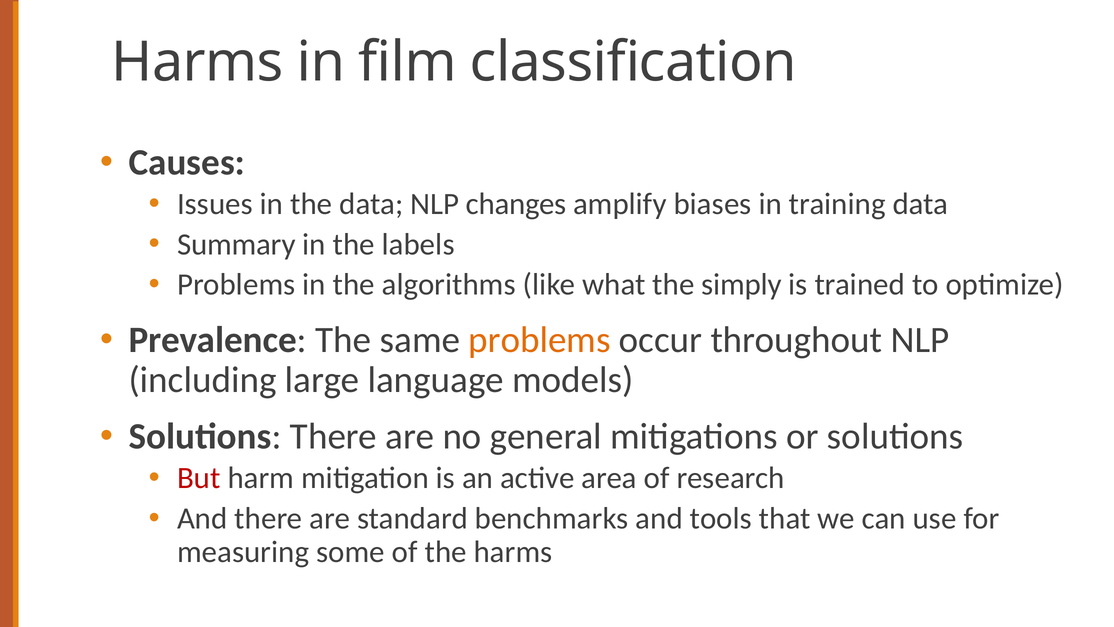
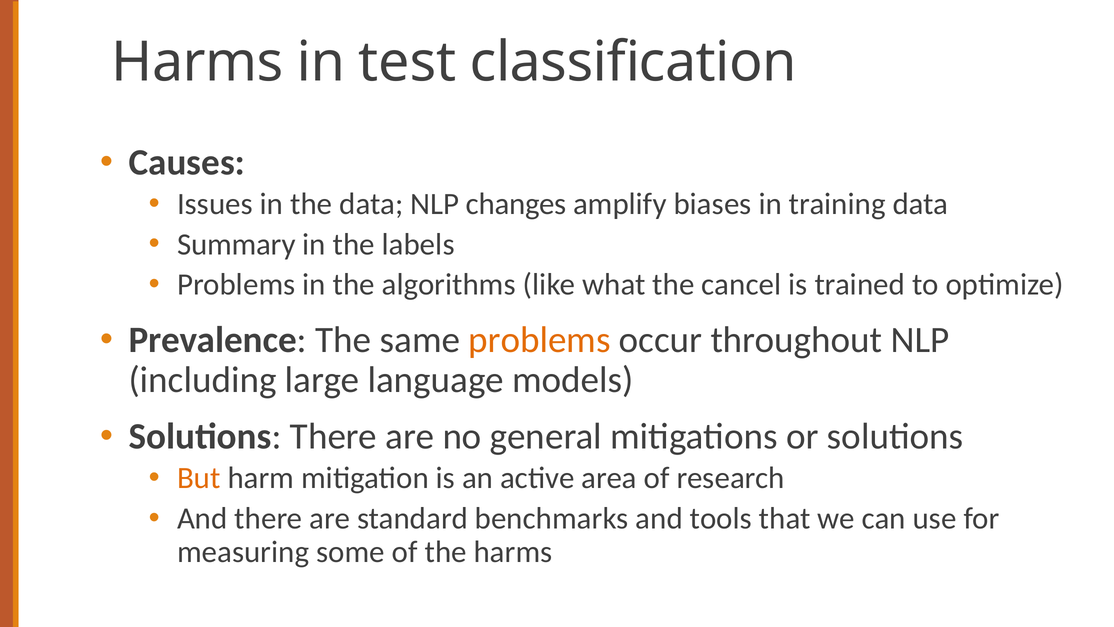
film: film -> test
simply: simply -> cancel
But colour: red -> orange
